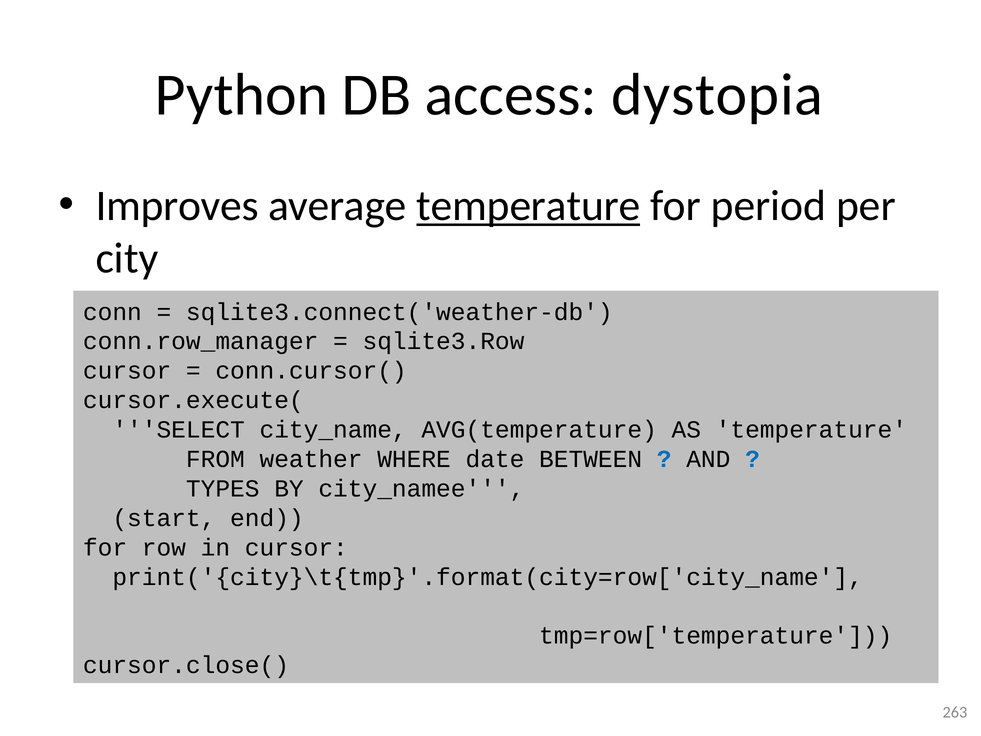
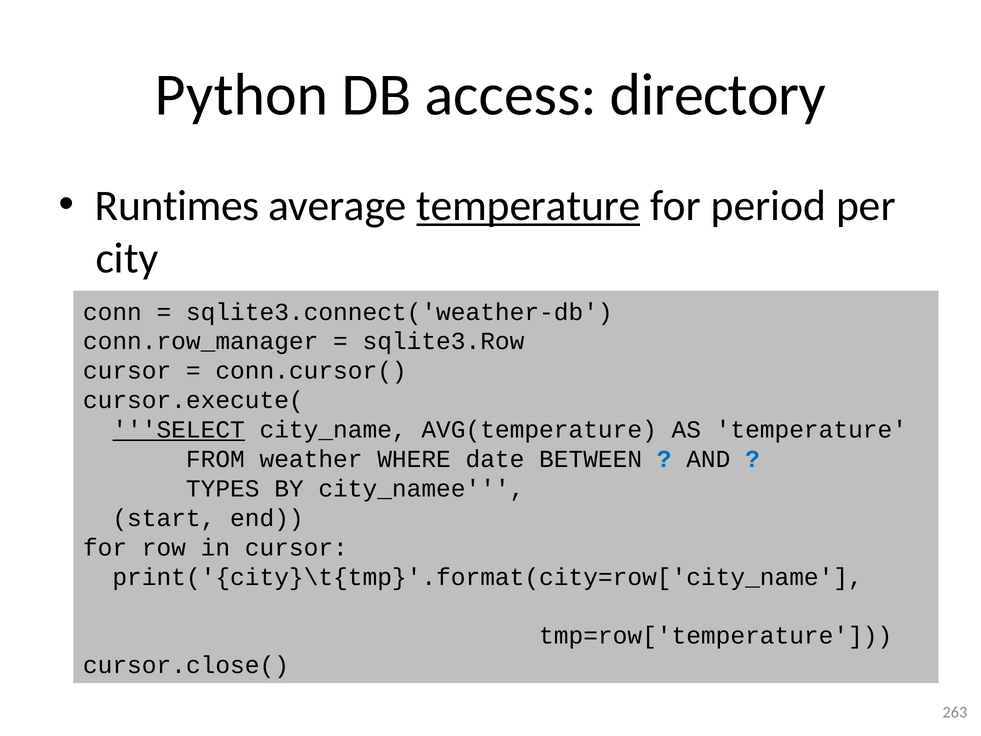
dystopia: dystopia -> directory
Improves: Improves -> Runtimes
SELECT underline: none -> present
